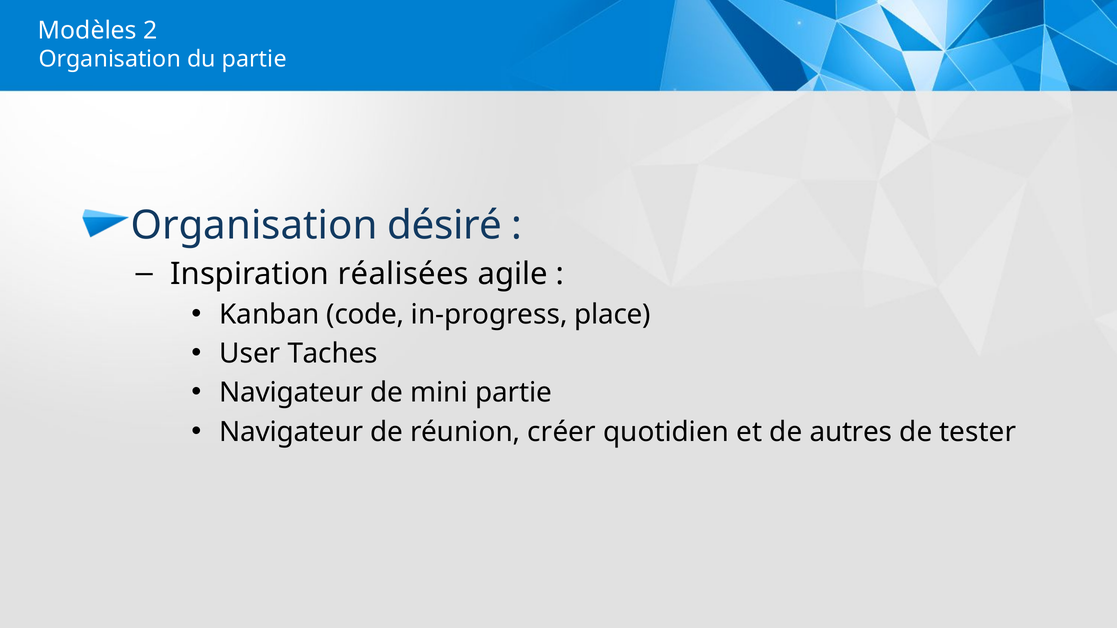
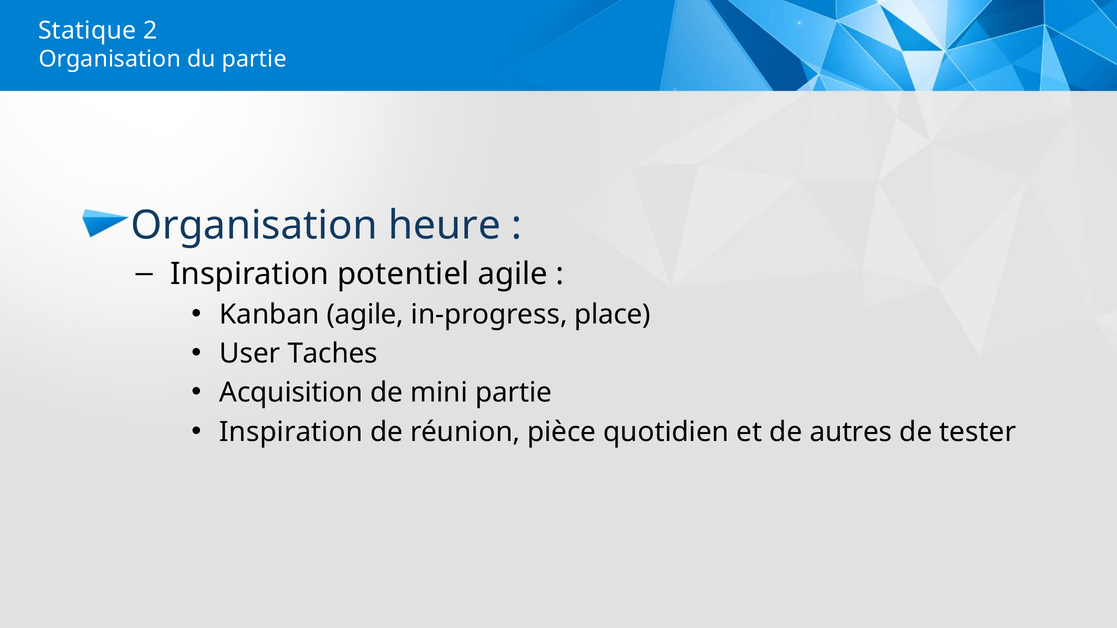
Modèles: Modèles -> Statique
désiré: désiré -> heure
réalisées: réalisées -> potentiel
Kanban code: code -> agile
Navigateur at (291, 393): Navigateur -> Acquisition
Navigateur at (291, 432): Navigateur -> Inspiration
créer: créer -> pièce
